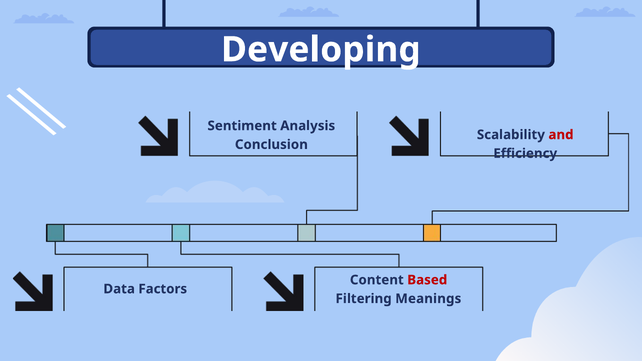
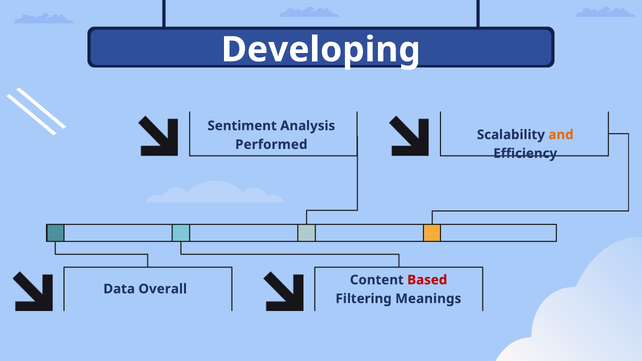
and colour: red -> orange
Conclusion: Conclusion -> Performed
Factors: Factors -> Overall
